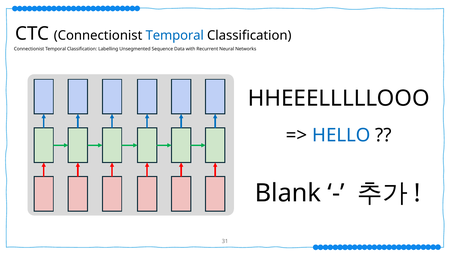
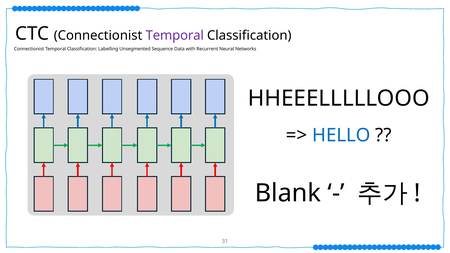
Temporal at (175, 35) colour: blue -> purple
